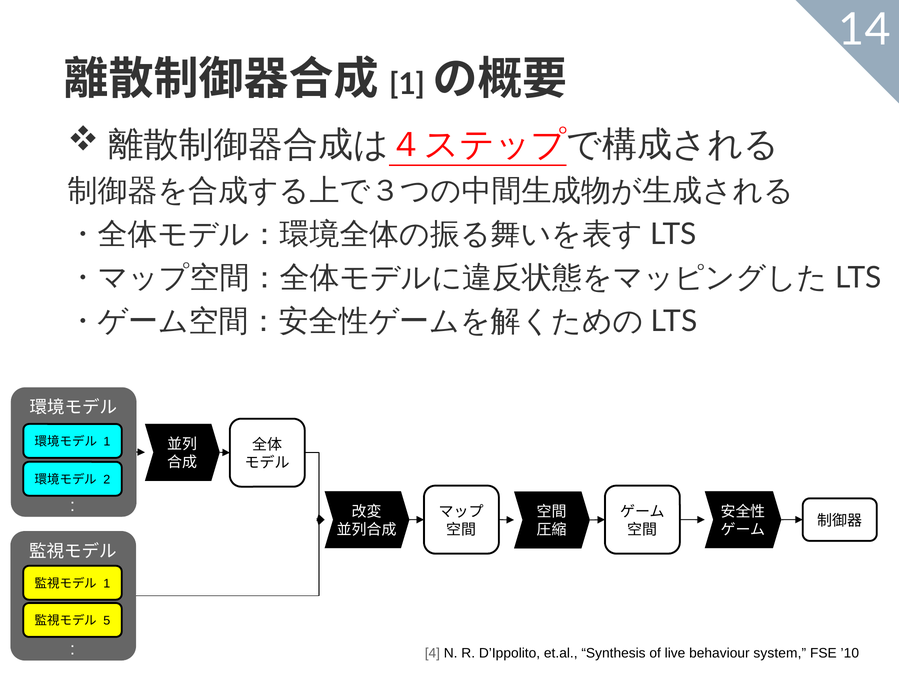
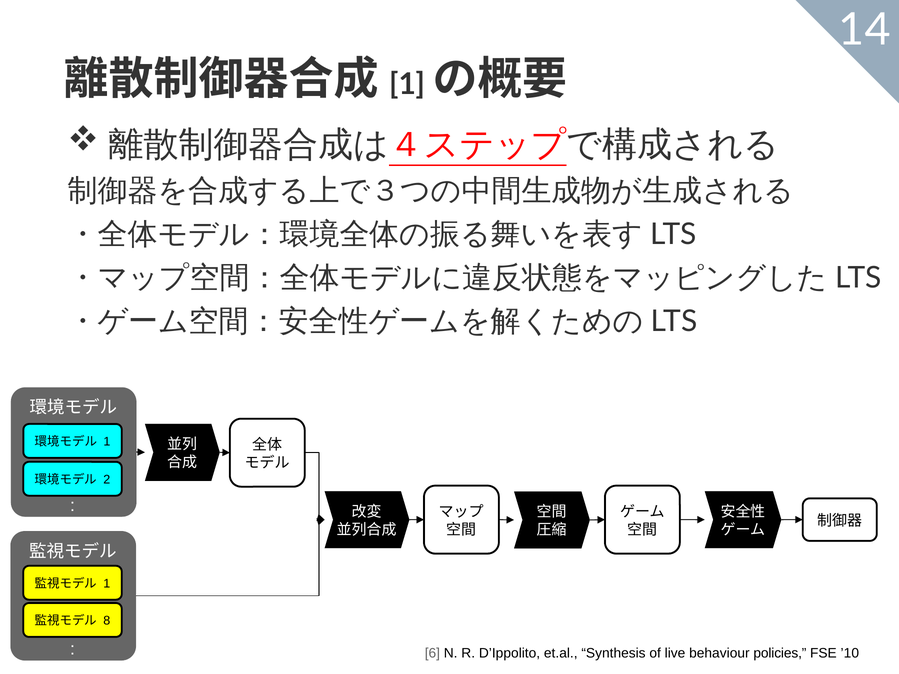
5: 5 -> 8
4: 4 -> 6
system: system -> policies
